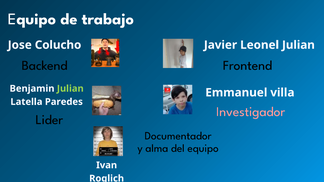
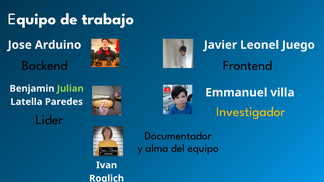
Colucho: Colucho -> Arduino
Leonel Julian: Julian -> Juego
Investigador colour: pink -> yellow
